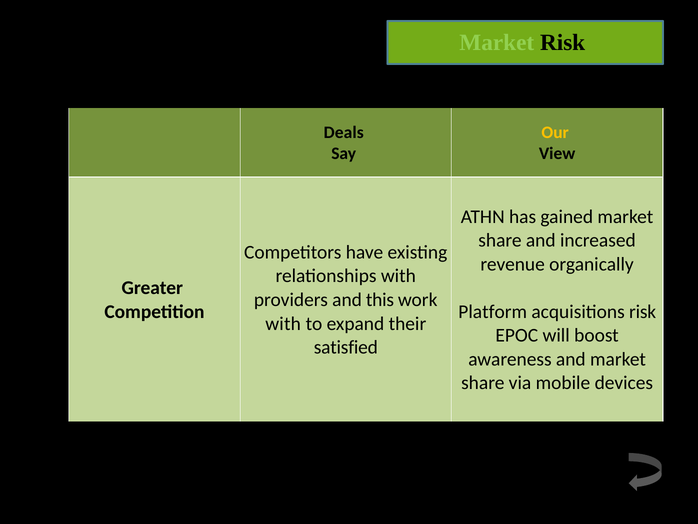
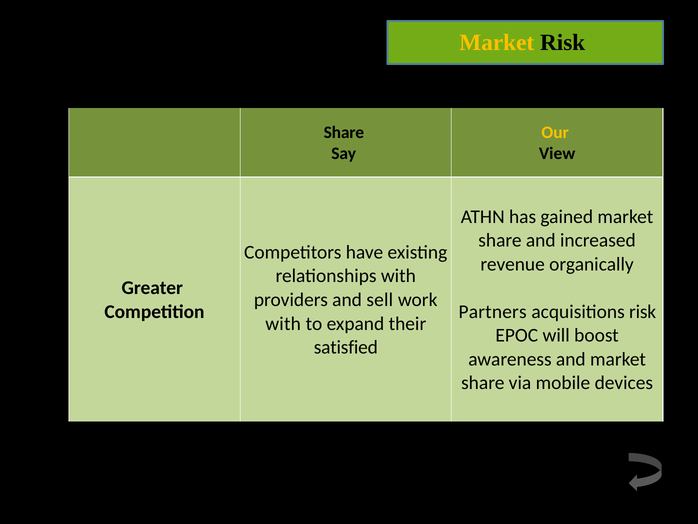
Market at (497, 43) colour: light green -> yellow
Deals at (344, 132): Deals -> Share
this: this -> sell
Platform: Platform -> Partners
